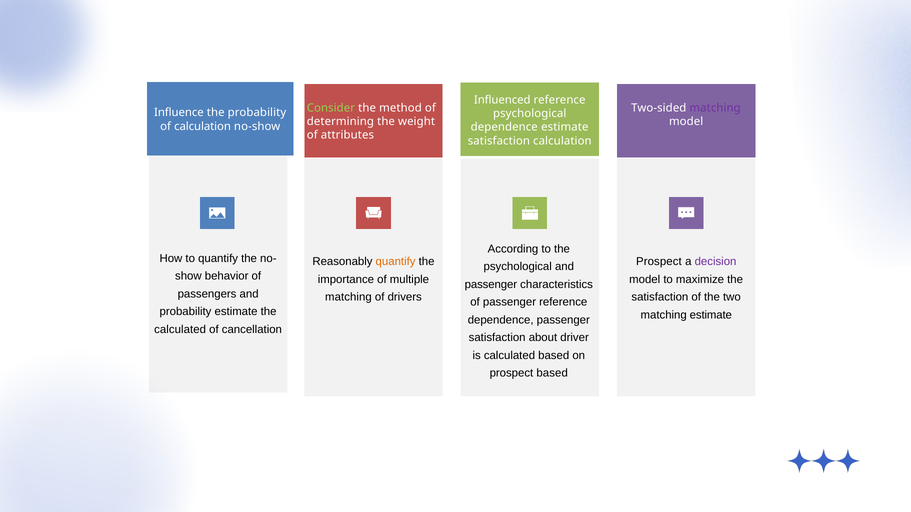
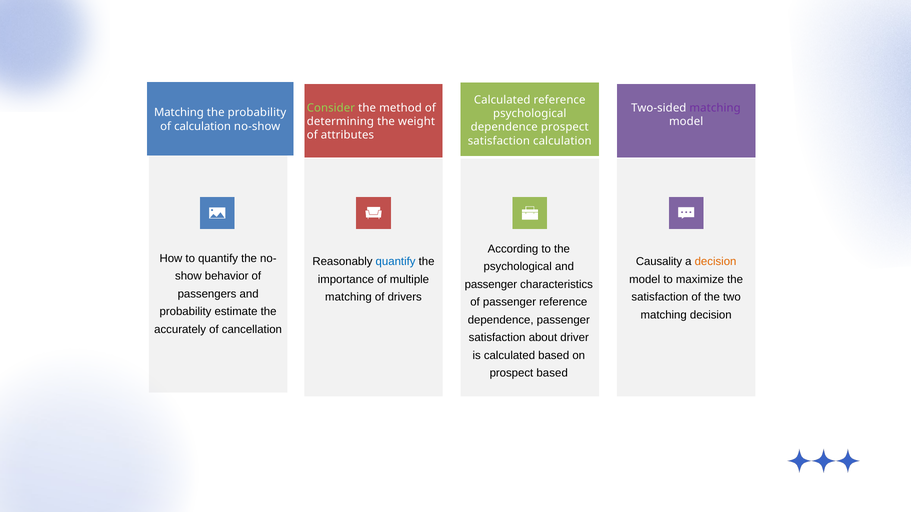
Influenced at (502, 100): Influenced -> Calculated
Influence at (179, 113): Influence -> Matching
dependence estimate: estimate -> prospect
quantify at (396, 262) colour: orange -> blue
Prospect at (659, 262): Prospect -> Causality
decision at (716, 262) colour: purple -> orange
matching estimate: estimate -> decision
calculated at (180, 330): calculated -> accurately
